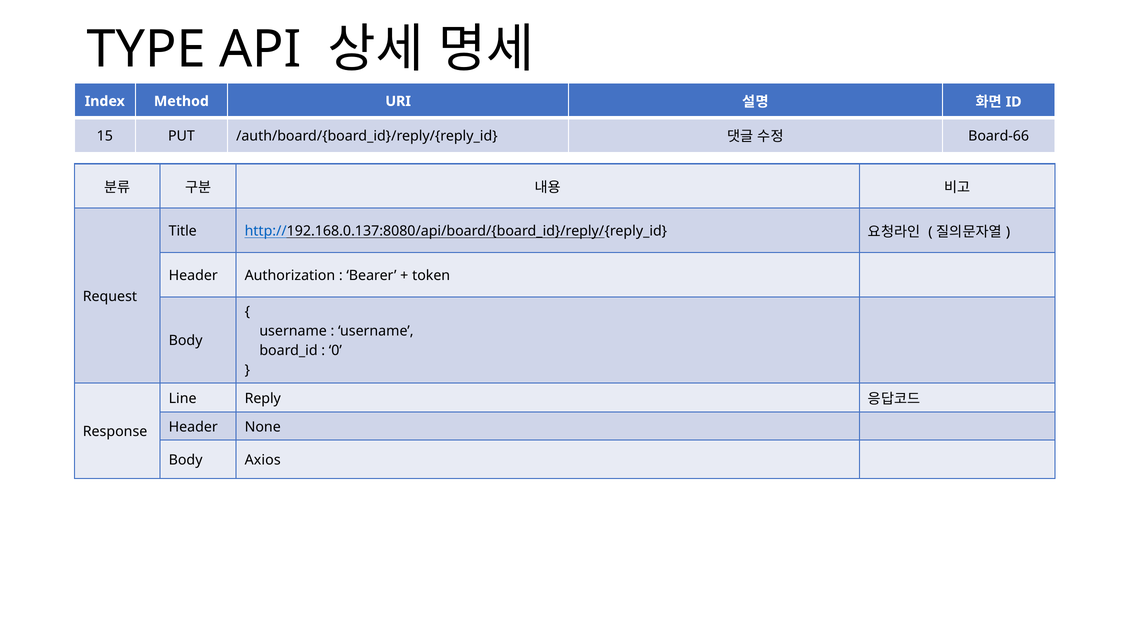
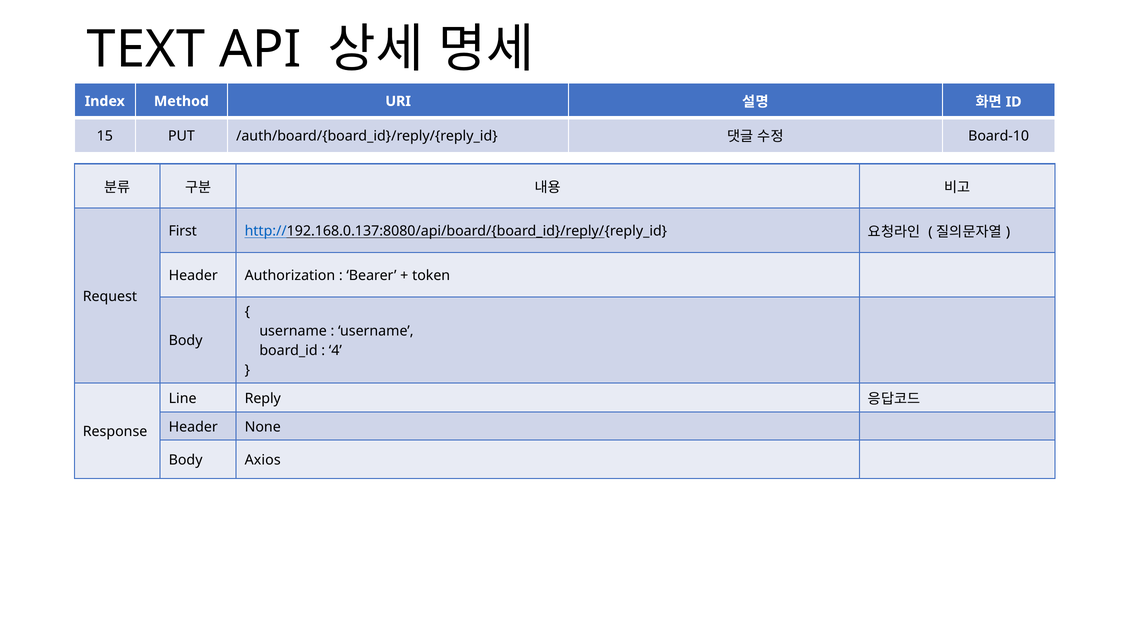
TYPE: TYPE -> TEXT
Board-66: Board-66 -> Board-10
Title: Title -> First
0: 0 -> 4
